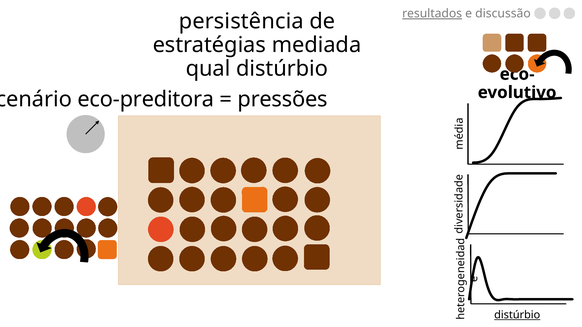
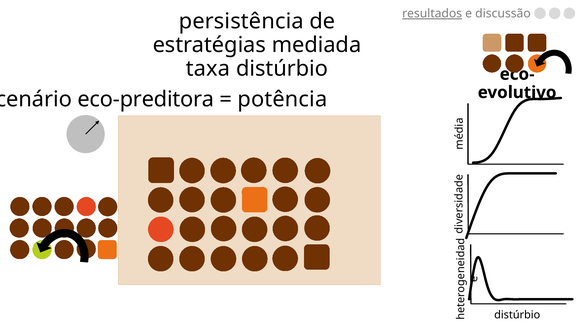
qual: qual -> taxa
pressões: pressões -> potência
distúrbio at (517, 315) underline: present -> none
